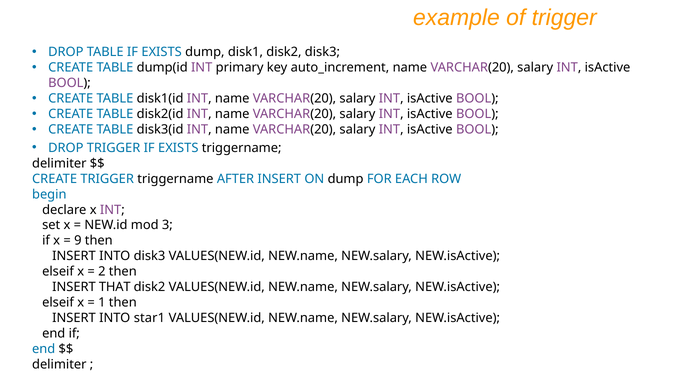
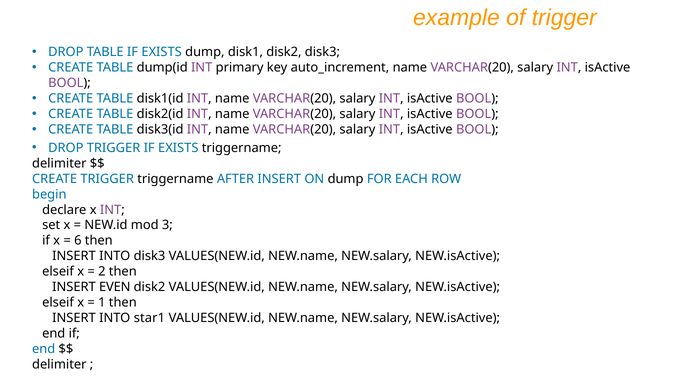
9: 9 -> 6
THAT: THAT -> EVEN
